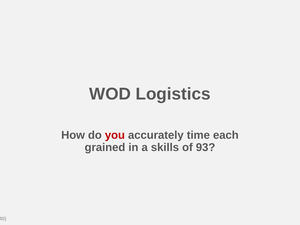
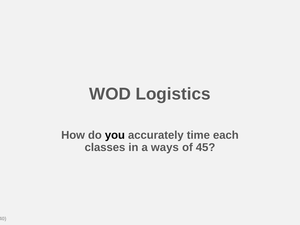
you colour: red -> black
grained: grained -> classes
skills: skills -> ways
93: 93 -> 45
